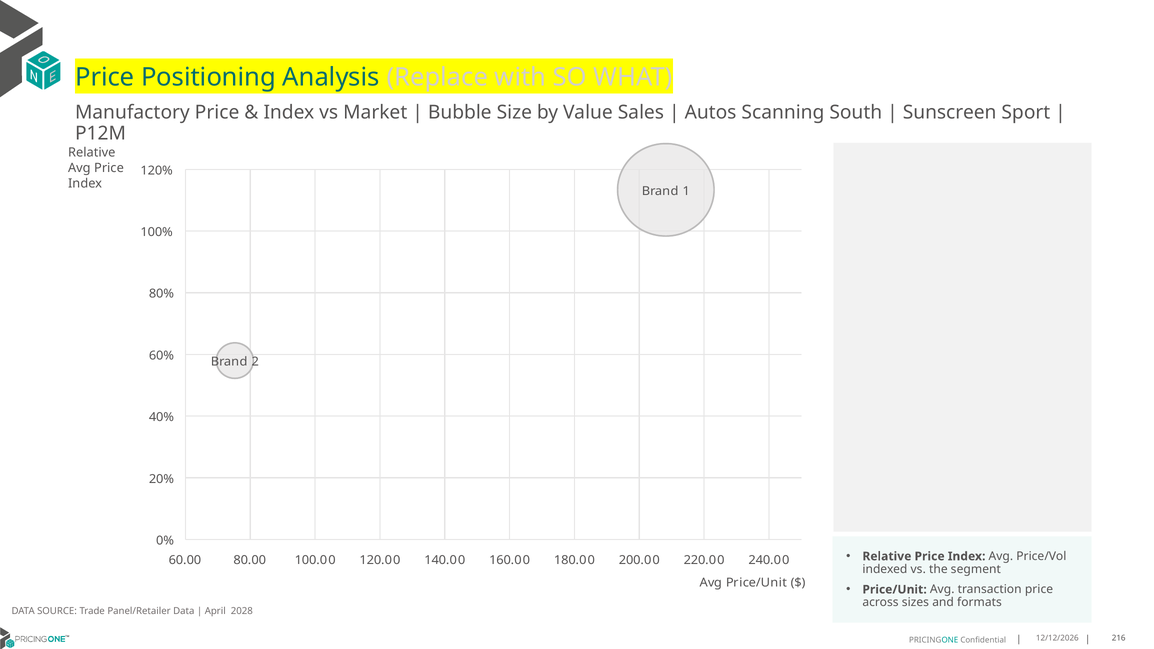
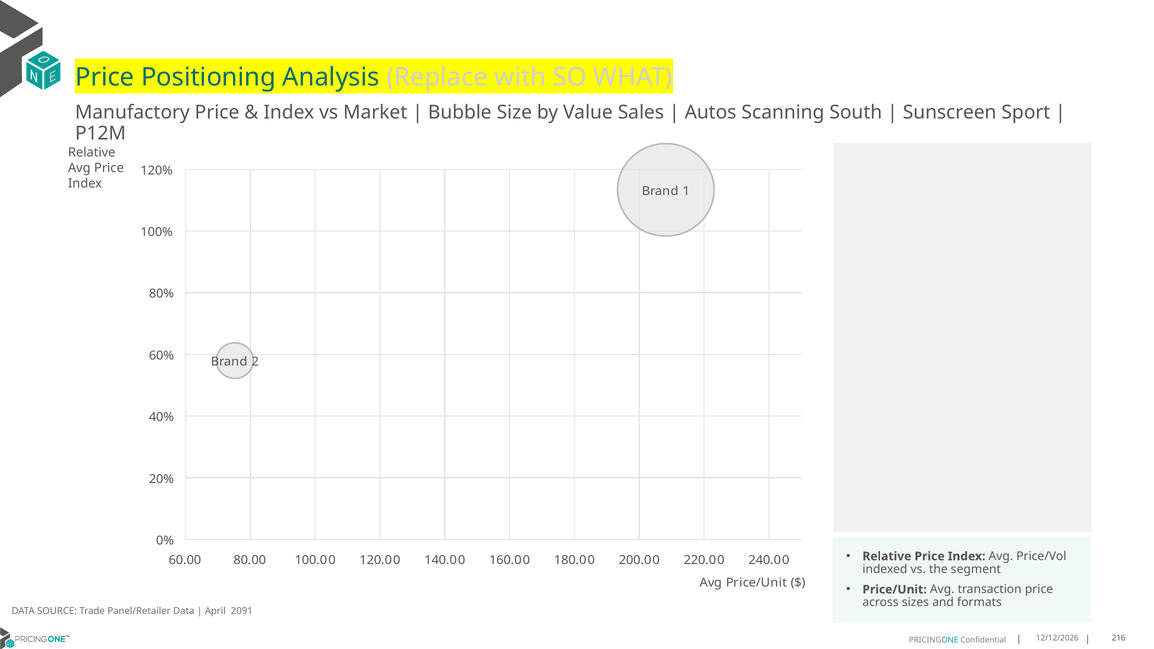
2028: 2028 -> 2091
